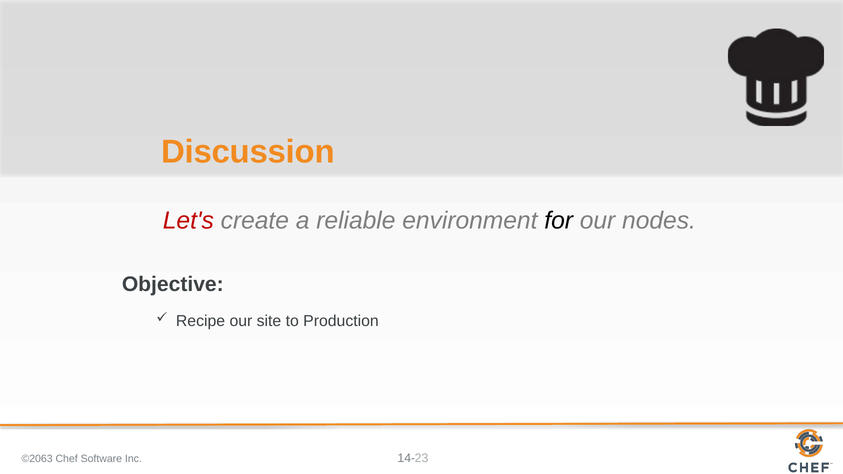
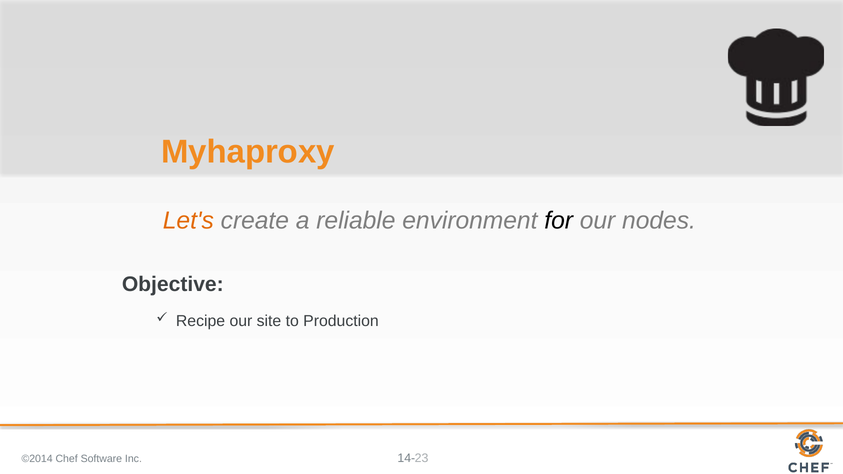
Discussion: Discussion -> Myhaproxy
Let's colour: red -> orange
©2063: ©2063 -> ©2014
